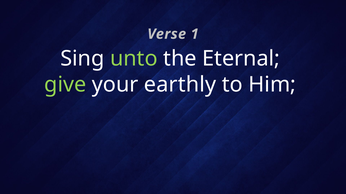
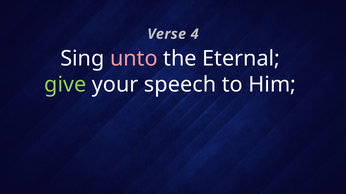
1: 1 -> 4
unto colour: light green -> pink
earthly: earthly -> speech
